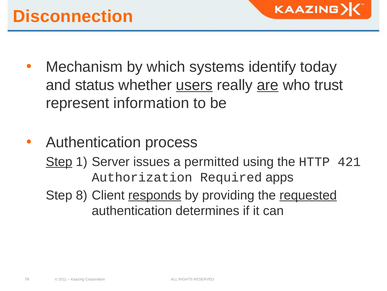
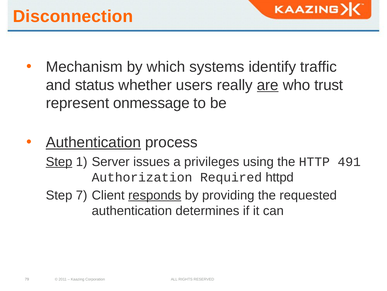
today: today -> traffic
users underline: present -> none
information: information -> onmessage
Authentication at (93, 142) underline: none -> present
permitted: permitted -> privileges
421: 421 -> 491
apps: apps -> httpd
8: 8 -> 7
requested underline: present -> none
